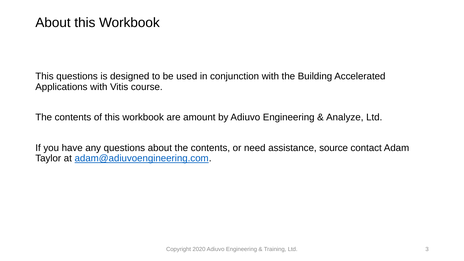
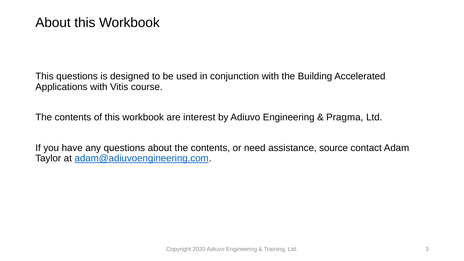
amount: amount -> interest
Analyze: Analyze -> Pragma
